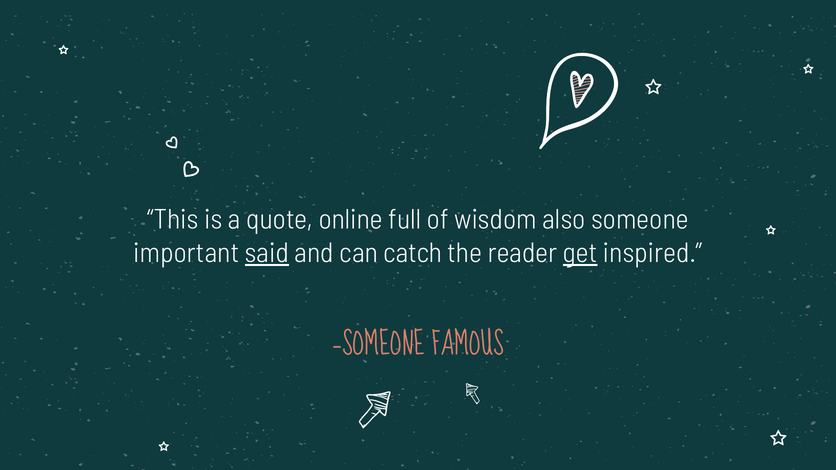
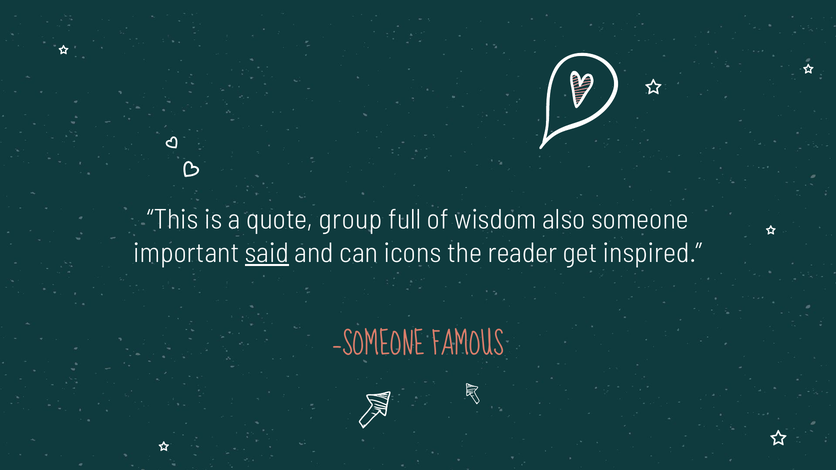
online: online -> group
catch: catch -> icons
get underline: present -> none
